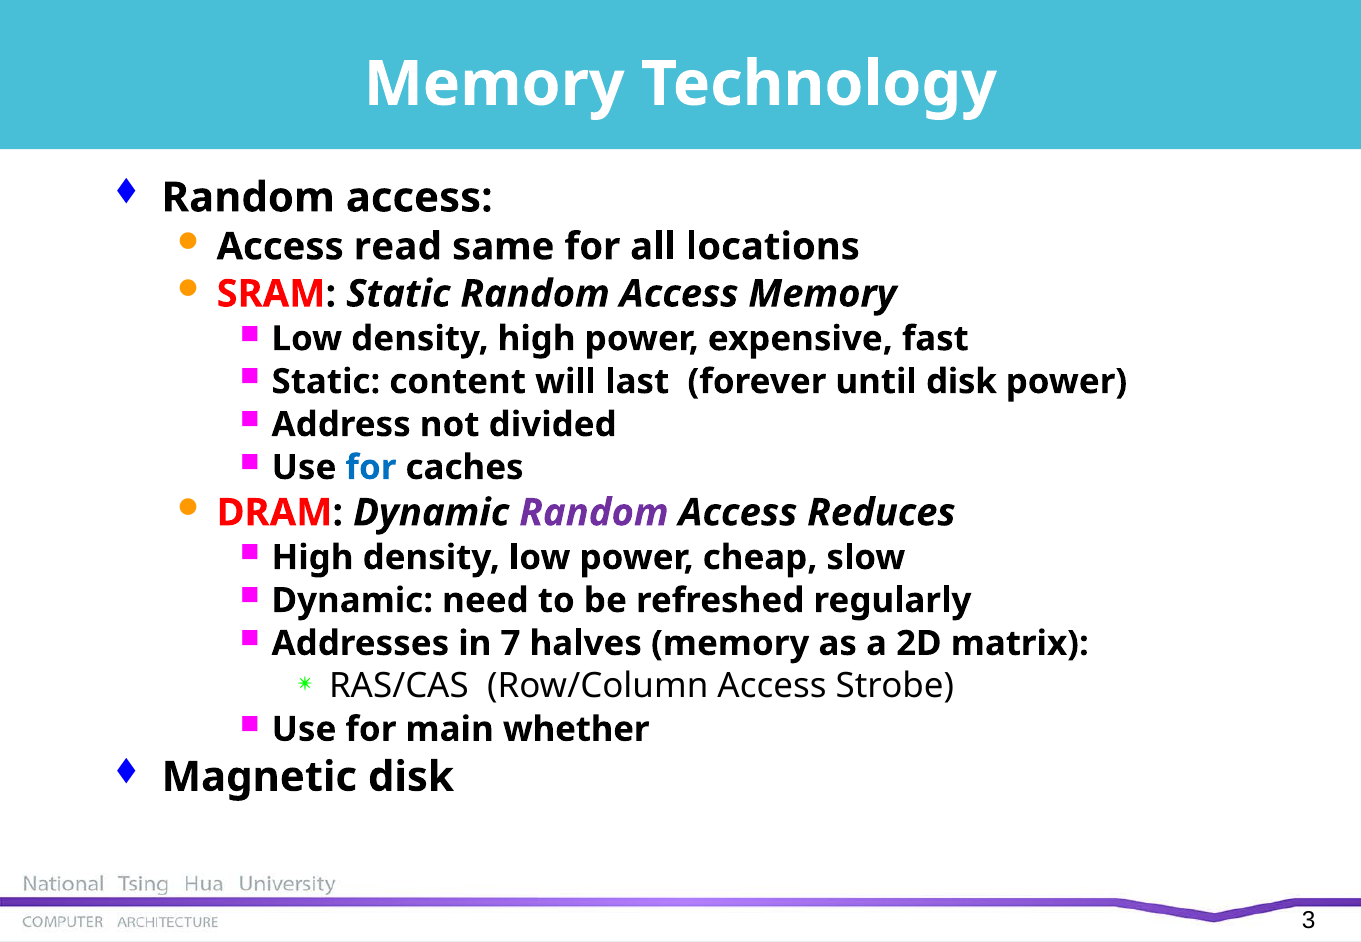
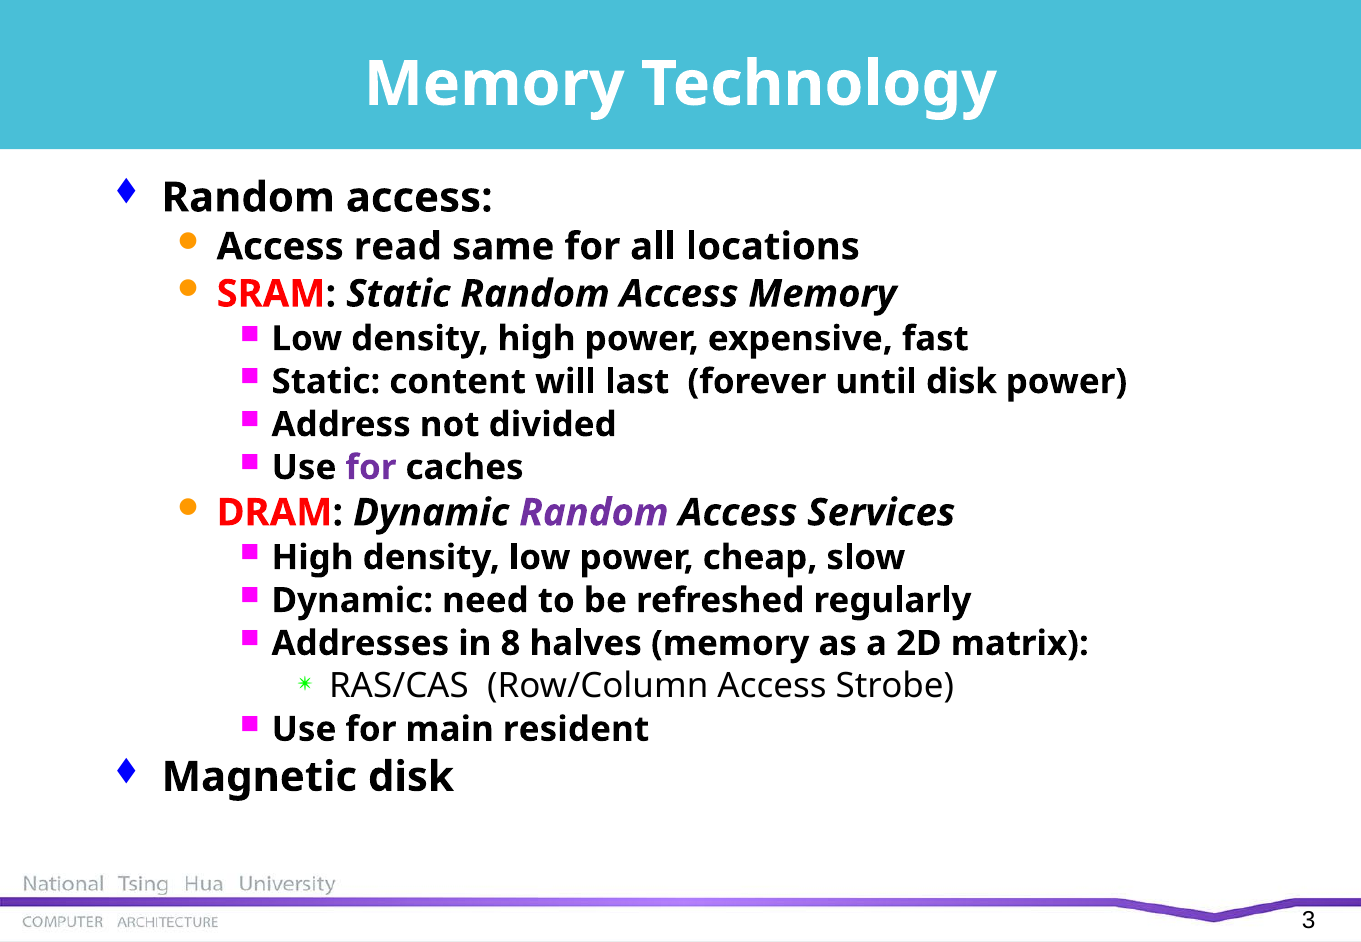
for at (371, 468) colour: blue -> purple
Reduces: Reduces -> Services
7: 7 -> 8
whether: whether -> resident
